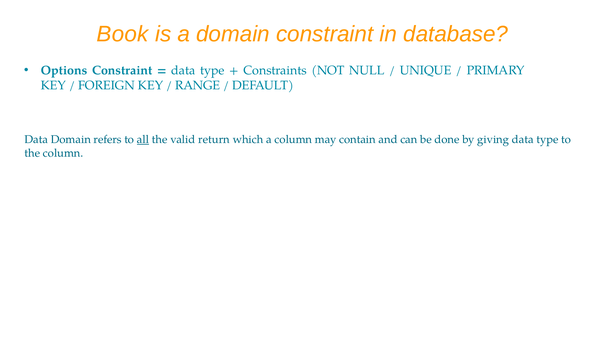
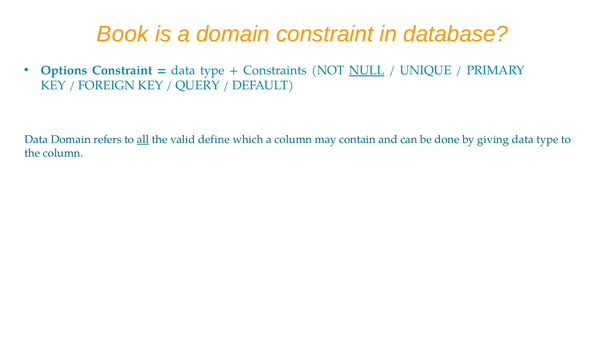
NULL underline: none -> present
RANGE: RANGE -> QUERY
return: return -> define
